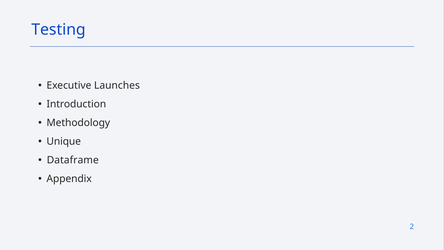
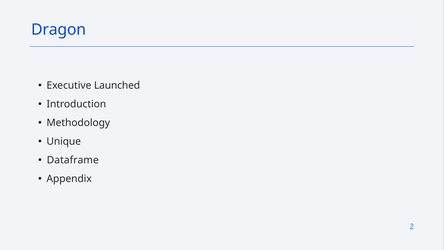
Testing: Testing -> Dragon
Launches: Launches -> Launched
